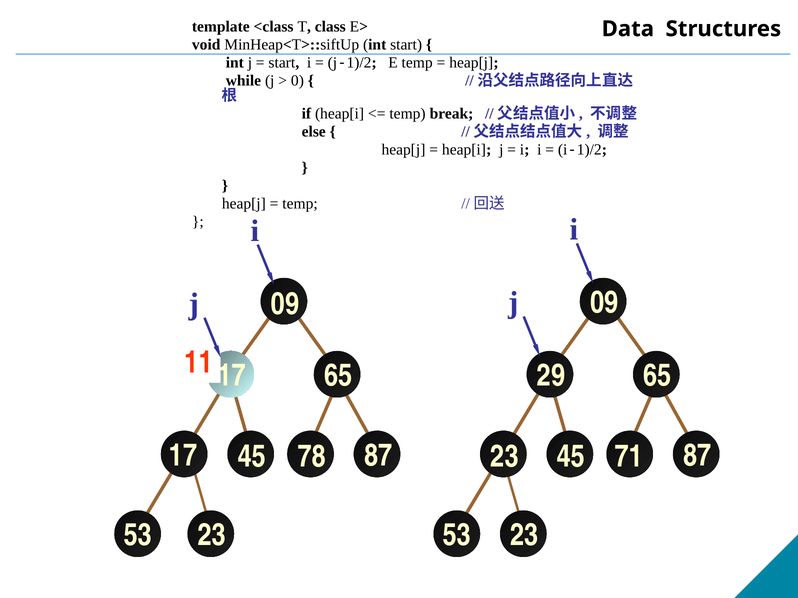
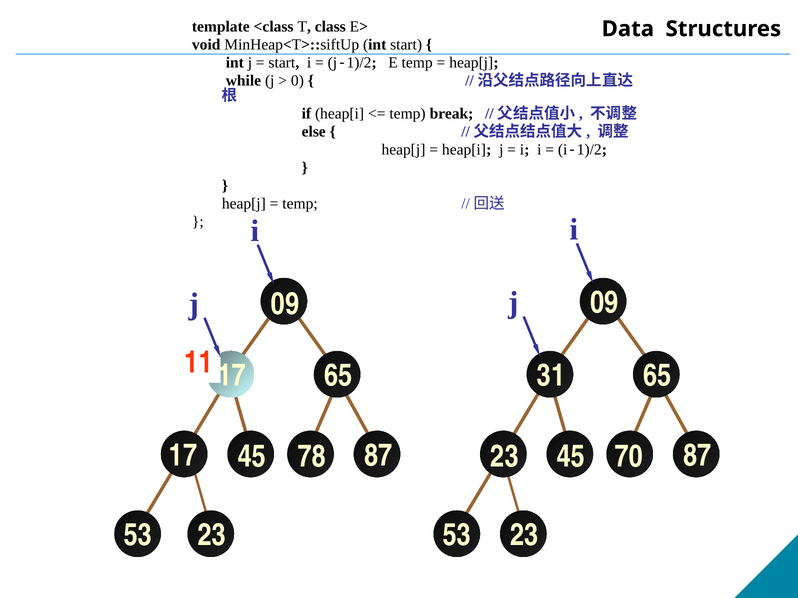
29: 29 -> 31
71: 71 -> 70
